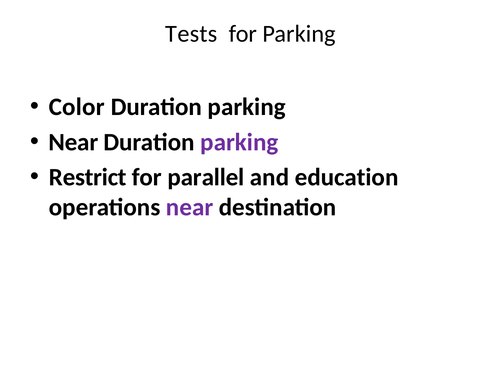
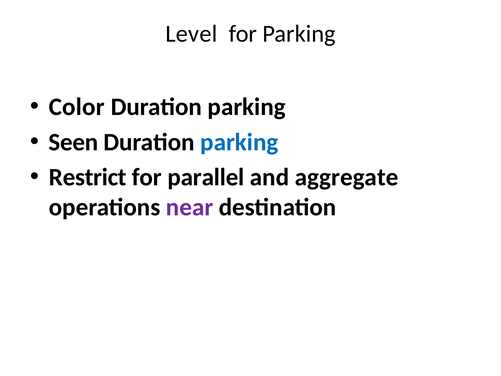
Tests: Tests -> Level
Near at (73, 142): Near -> Seen
parking at (239, 142) colour: purple -> blue
education: education -> aggregate
